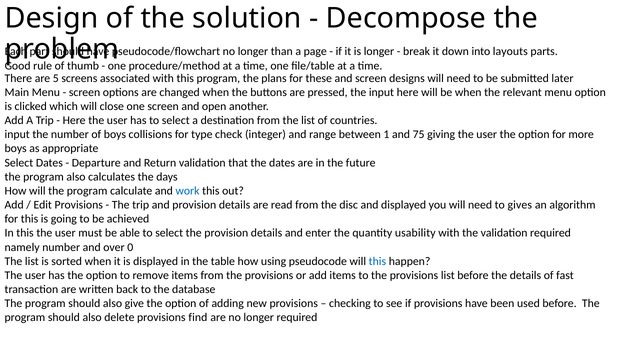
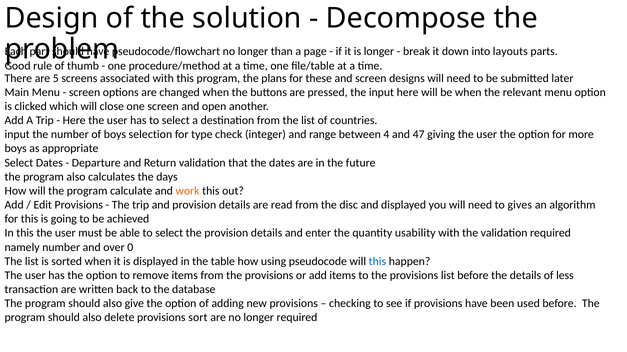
collisions: collisions -> selection
1: 1 -> 4
75: 75 -> 47
work colour: blue -> orange
fast: fast -> less
find: find -> sort
